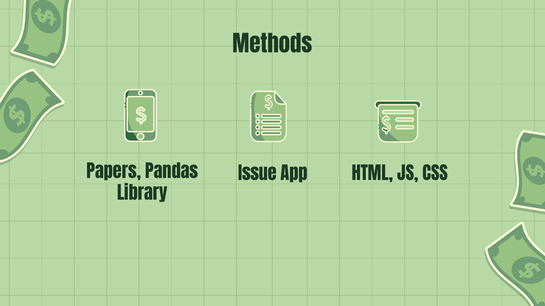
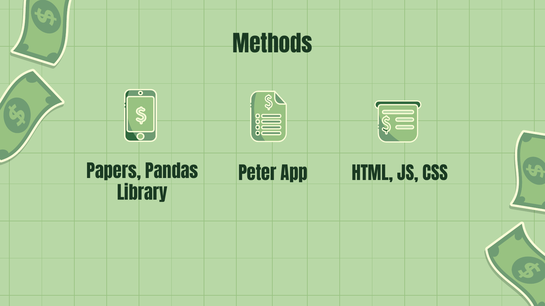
Issue: Issue -> Peter
